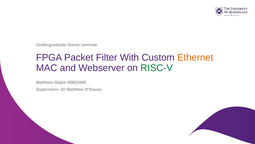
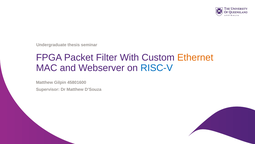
RISC-V colour: green -> blue
